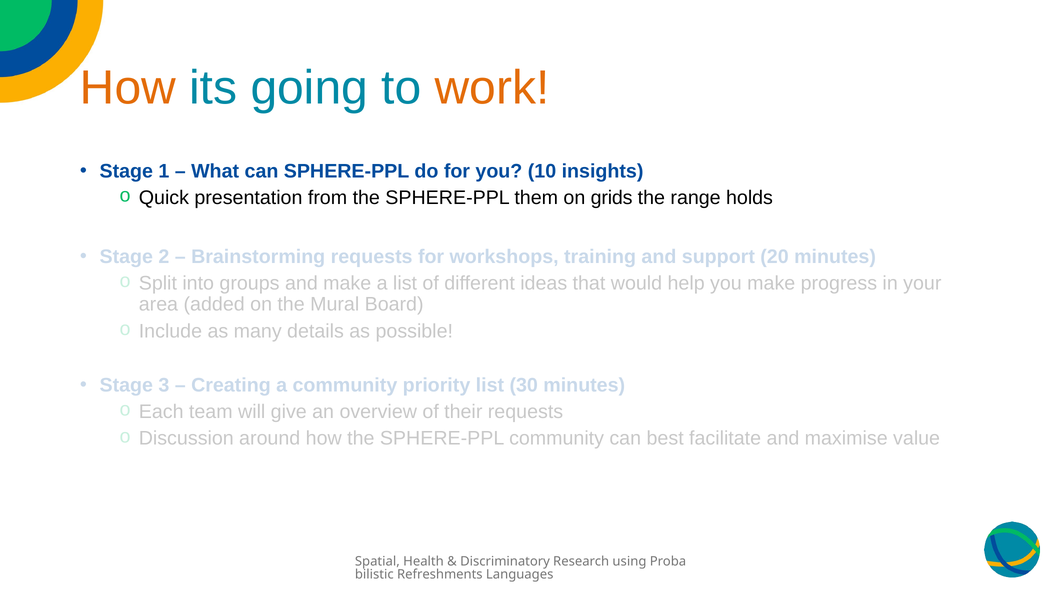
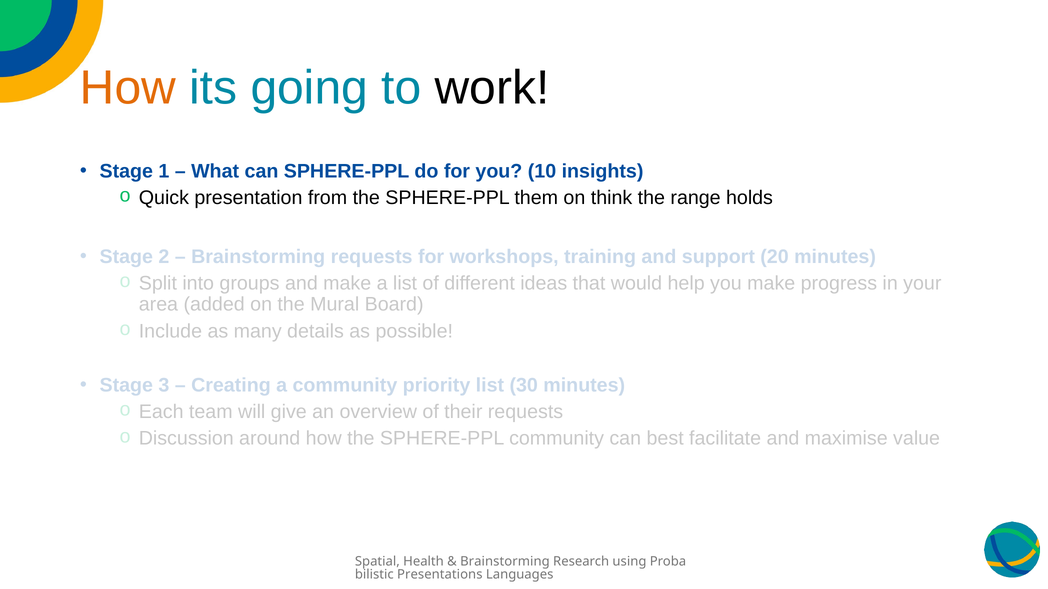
work colour: orange -> black
grids: grids -> think
Discriminatory at (505, 562): Discriminatory -> Brainstorming
Refreshments: Refreshments -> Presentations
